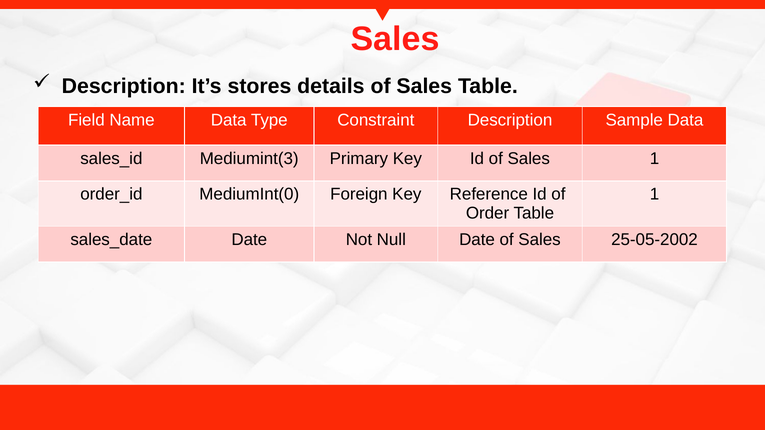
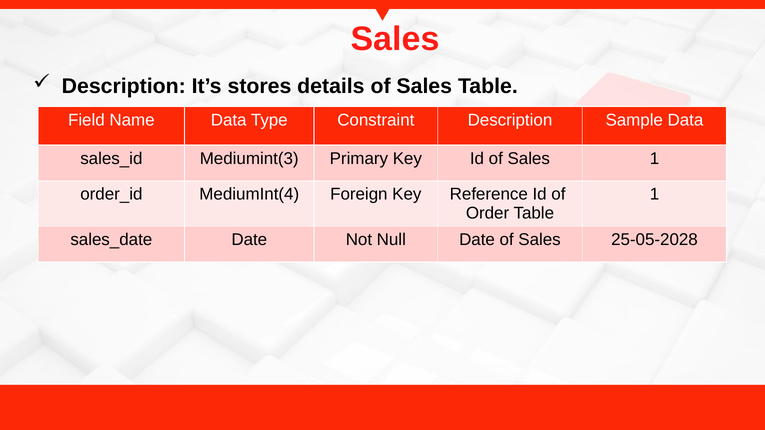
MediumInt(0: MediumInt(0 -> MediumInt(4
25-05-2002: 25-05-2002 -> 25-05-2028
